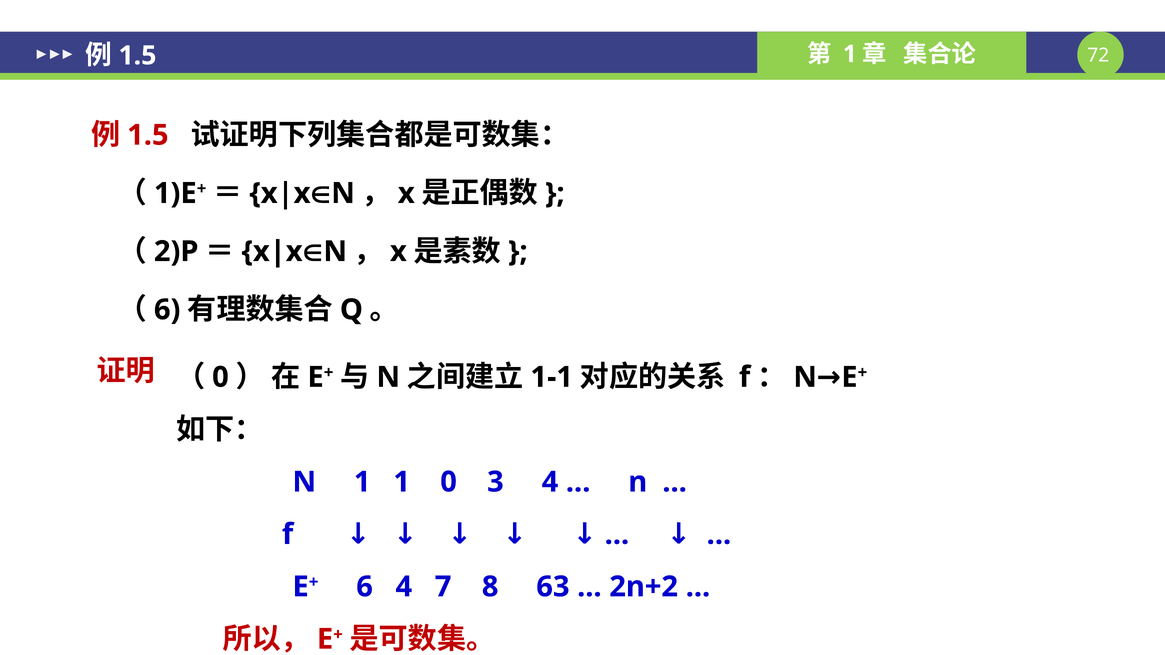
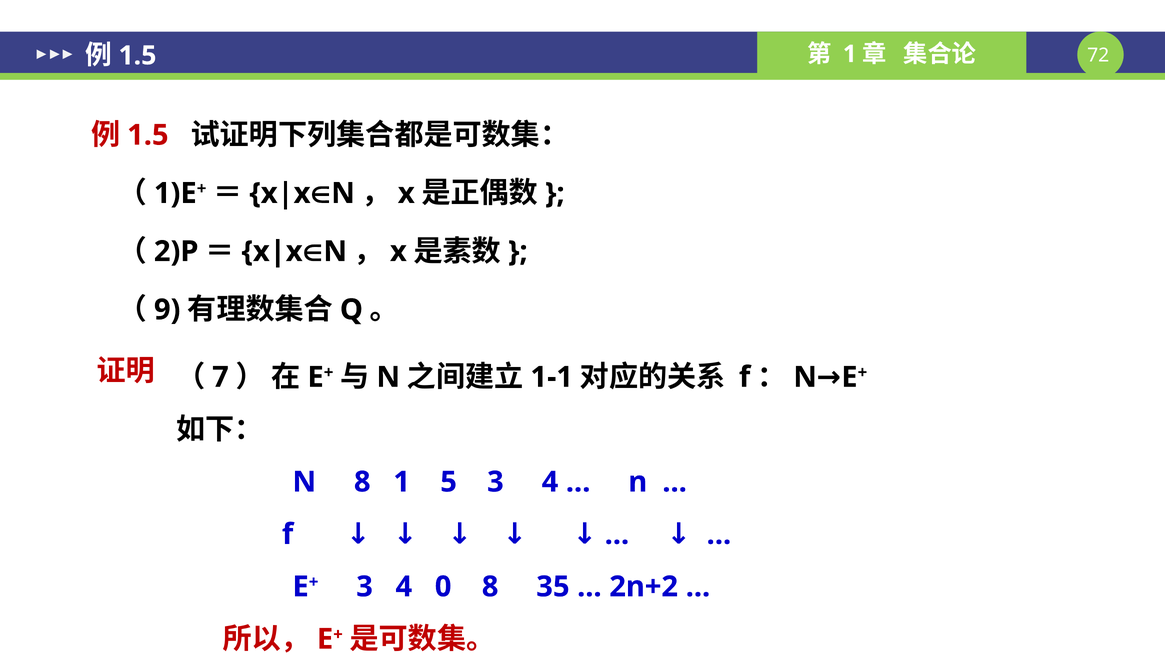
6 at (167, 310): 6 -> 9
0 at (220, 377): 0 -> 7
N 1: 1 -> 8
1 0: 0 -> 5
6 at (365, 587): 6 -> 3
7: 7 -> 0
63: 63 -> 35
